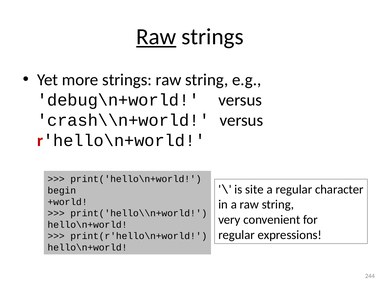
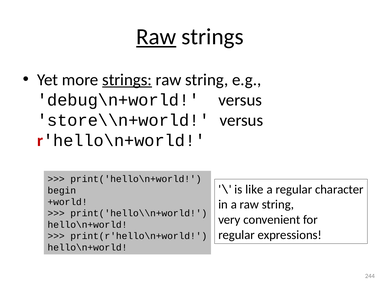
strings at (127, 80) underline: none -> present
crash\\n+world: crash\\n+world -> store\\n+world
site: site -> like
